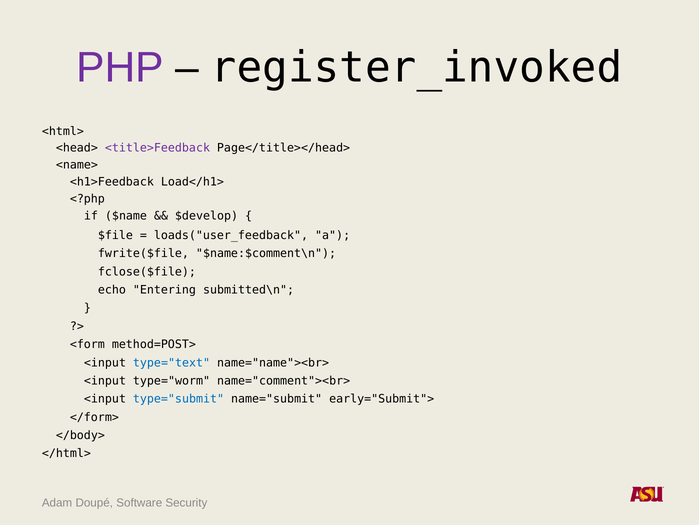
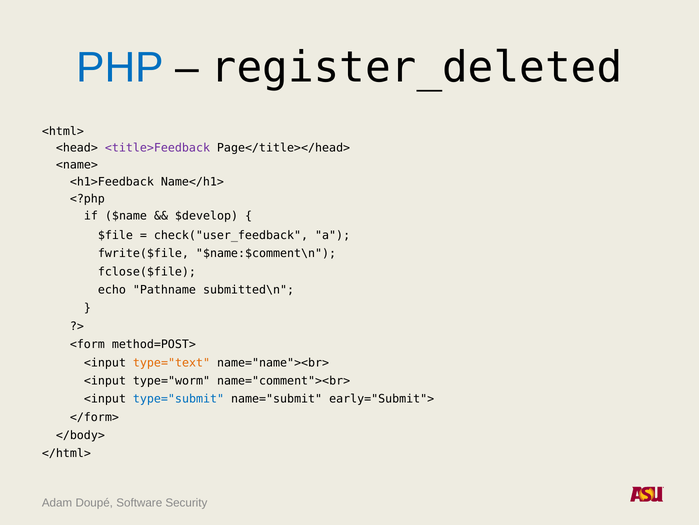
PHP colour: purple -> blue
register_invoked: register_invoked -> register_deleted
Load</h1>: Load</h1> -> Name</h1>
loads("user_feedback: loads("user_feedback -> check("user_feedback
Entering: Entering -> Pathname
type="text colour: blue -> orange
